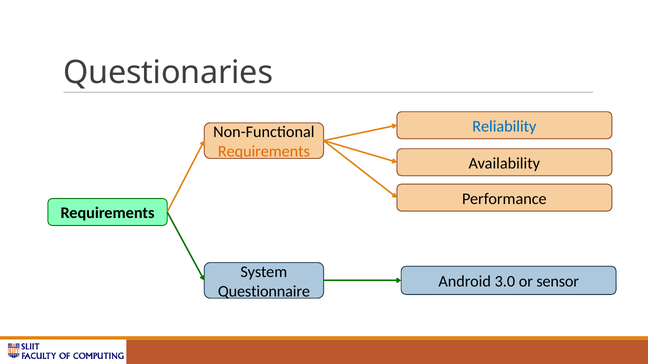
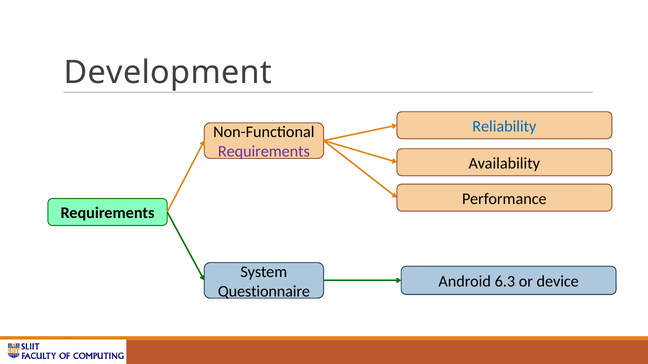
Questionaries: Questionaries -> Development
Requirements at (264, 152) colour: orange -> purple
3.0: 3.0 -> 6.3
sensor: sensor -> device
